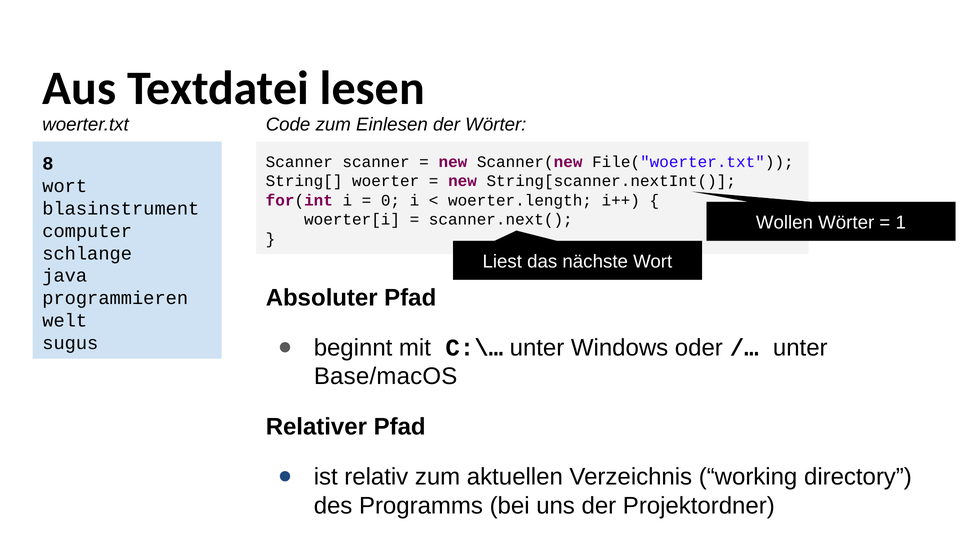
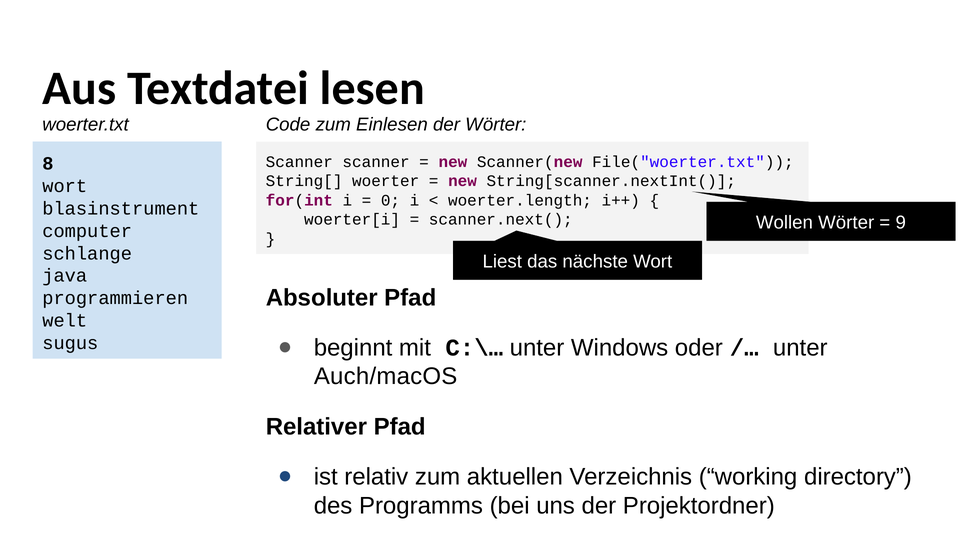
1: 1 -> 9
Base/macOS: Base/macOS -> Auch/macOS
